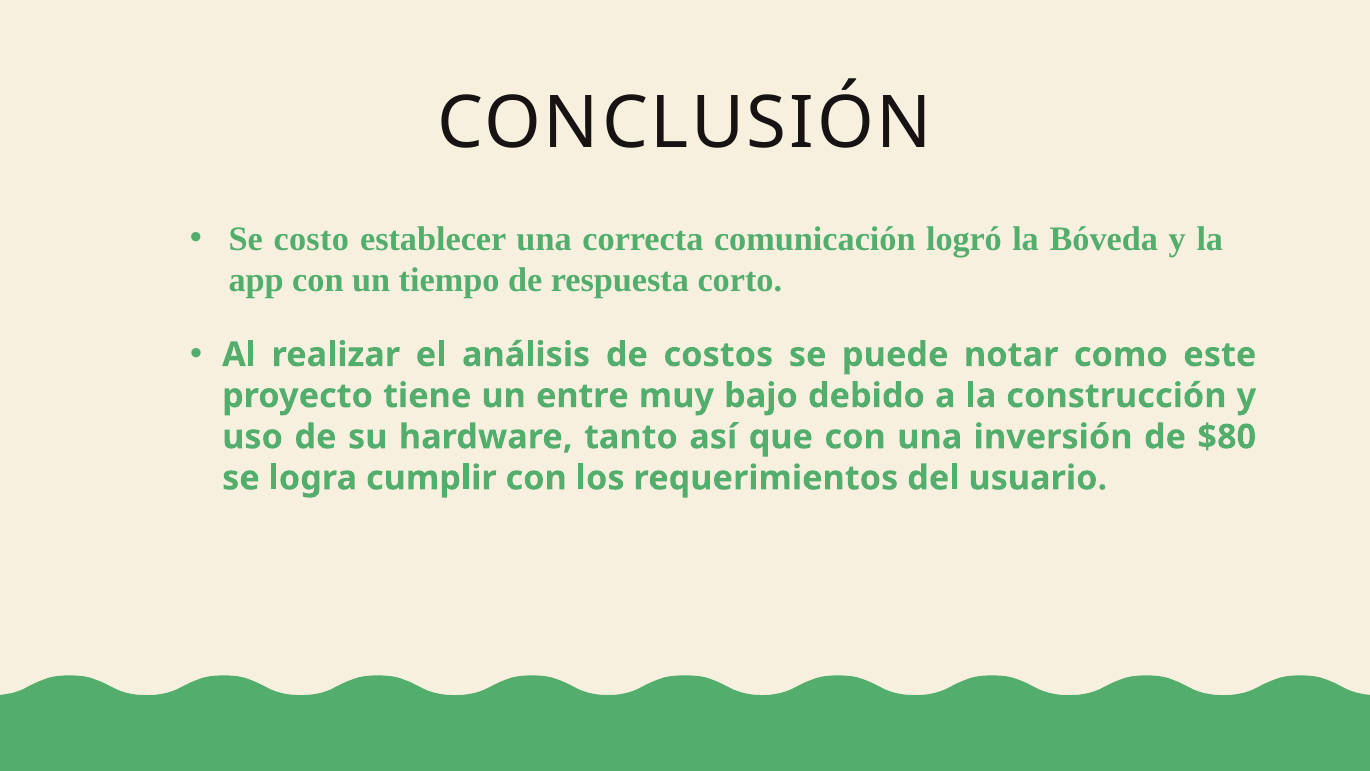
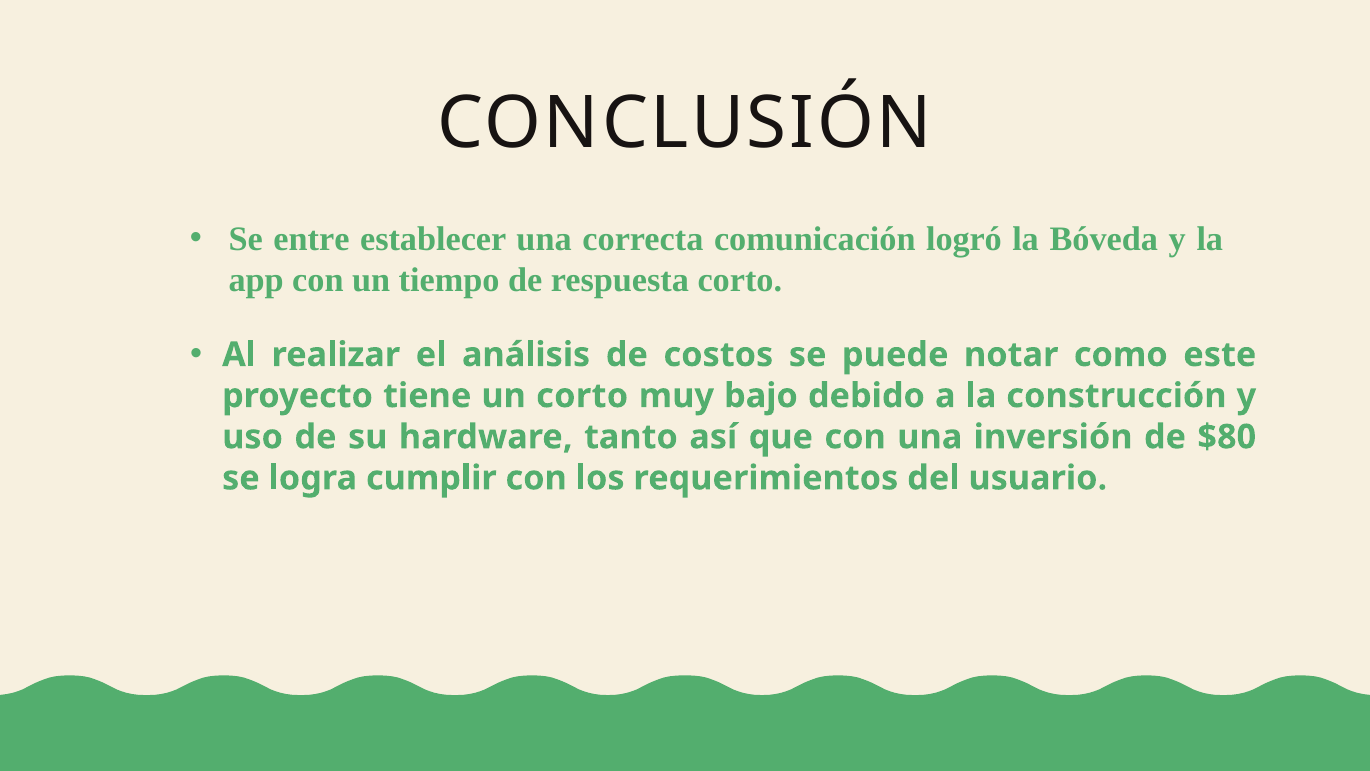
costo: costo -> entre
un entre: entre -> corto
